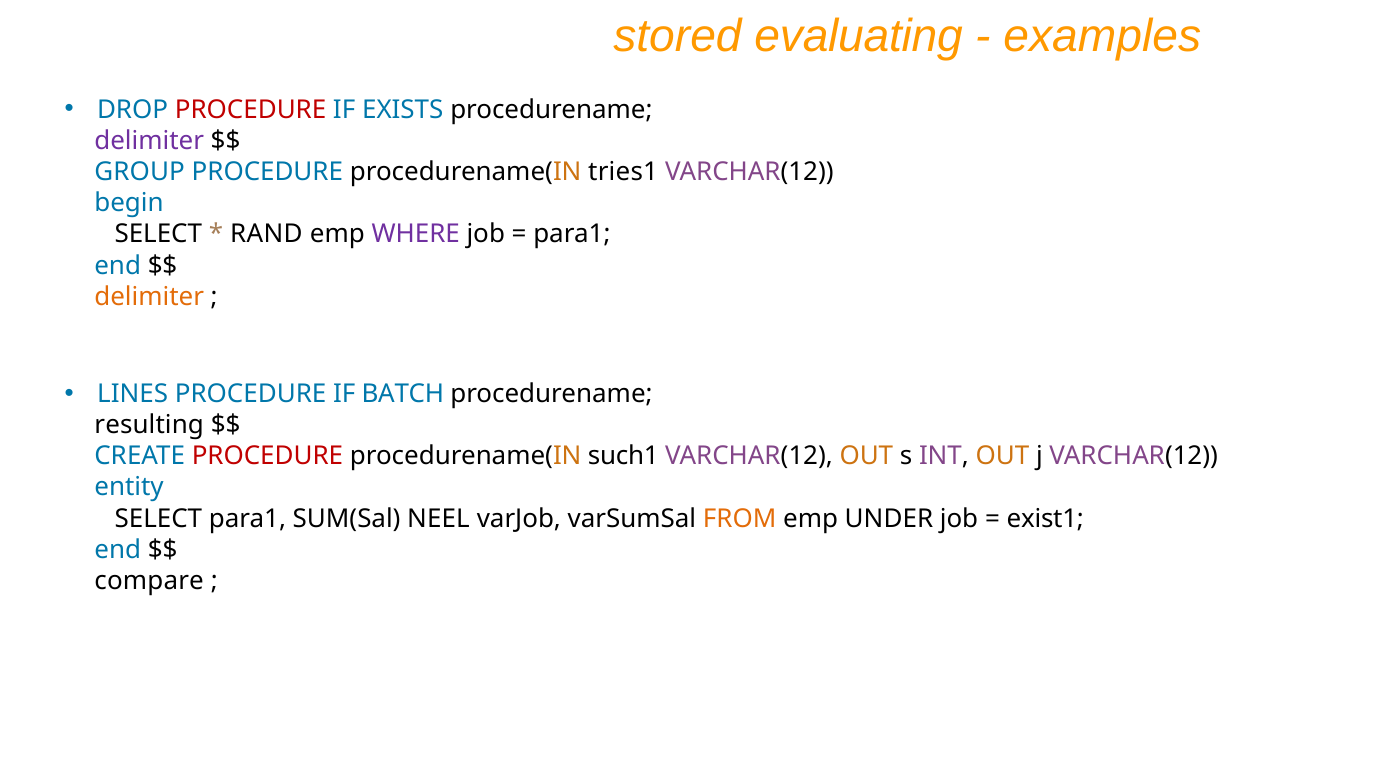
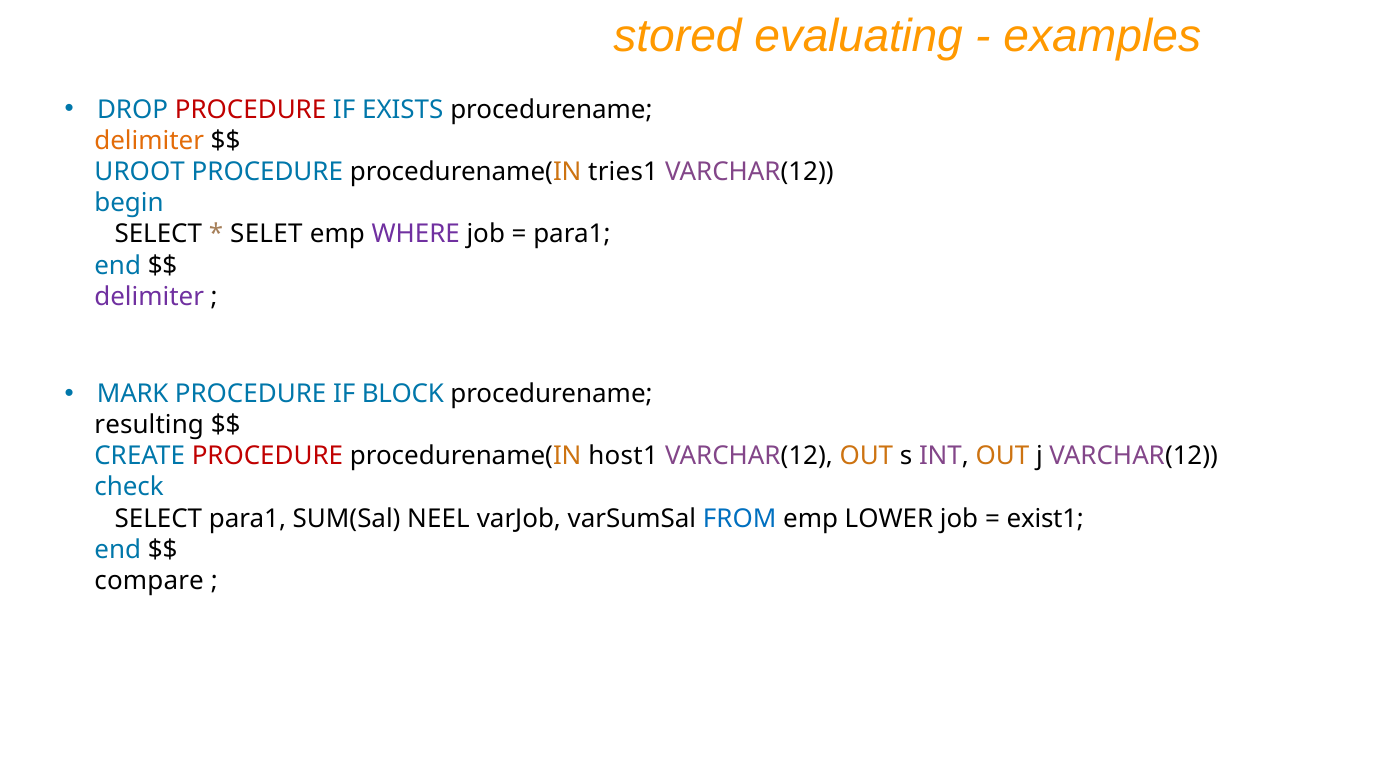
delimiter at (149, 141) colour: purple -> orange
GROUP: GROUP -> UROOT
RAND: RAND -> SELET
delimiter at (149, 297) colour: orange -> purple
LINES: LINES -> MARK
BATCH: BATCH -> BLOCK
such1: such1 -> host1
entity: entity -> check
FROM colour: orange -> blue
UNDER: UNDER -> LOWER
